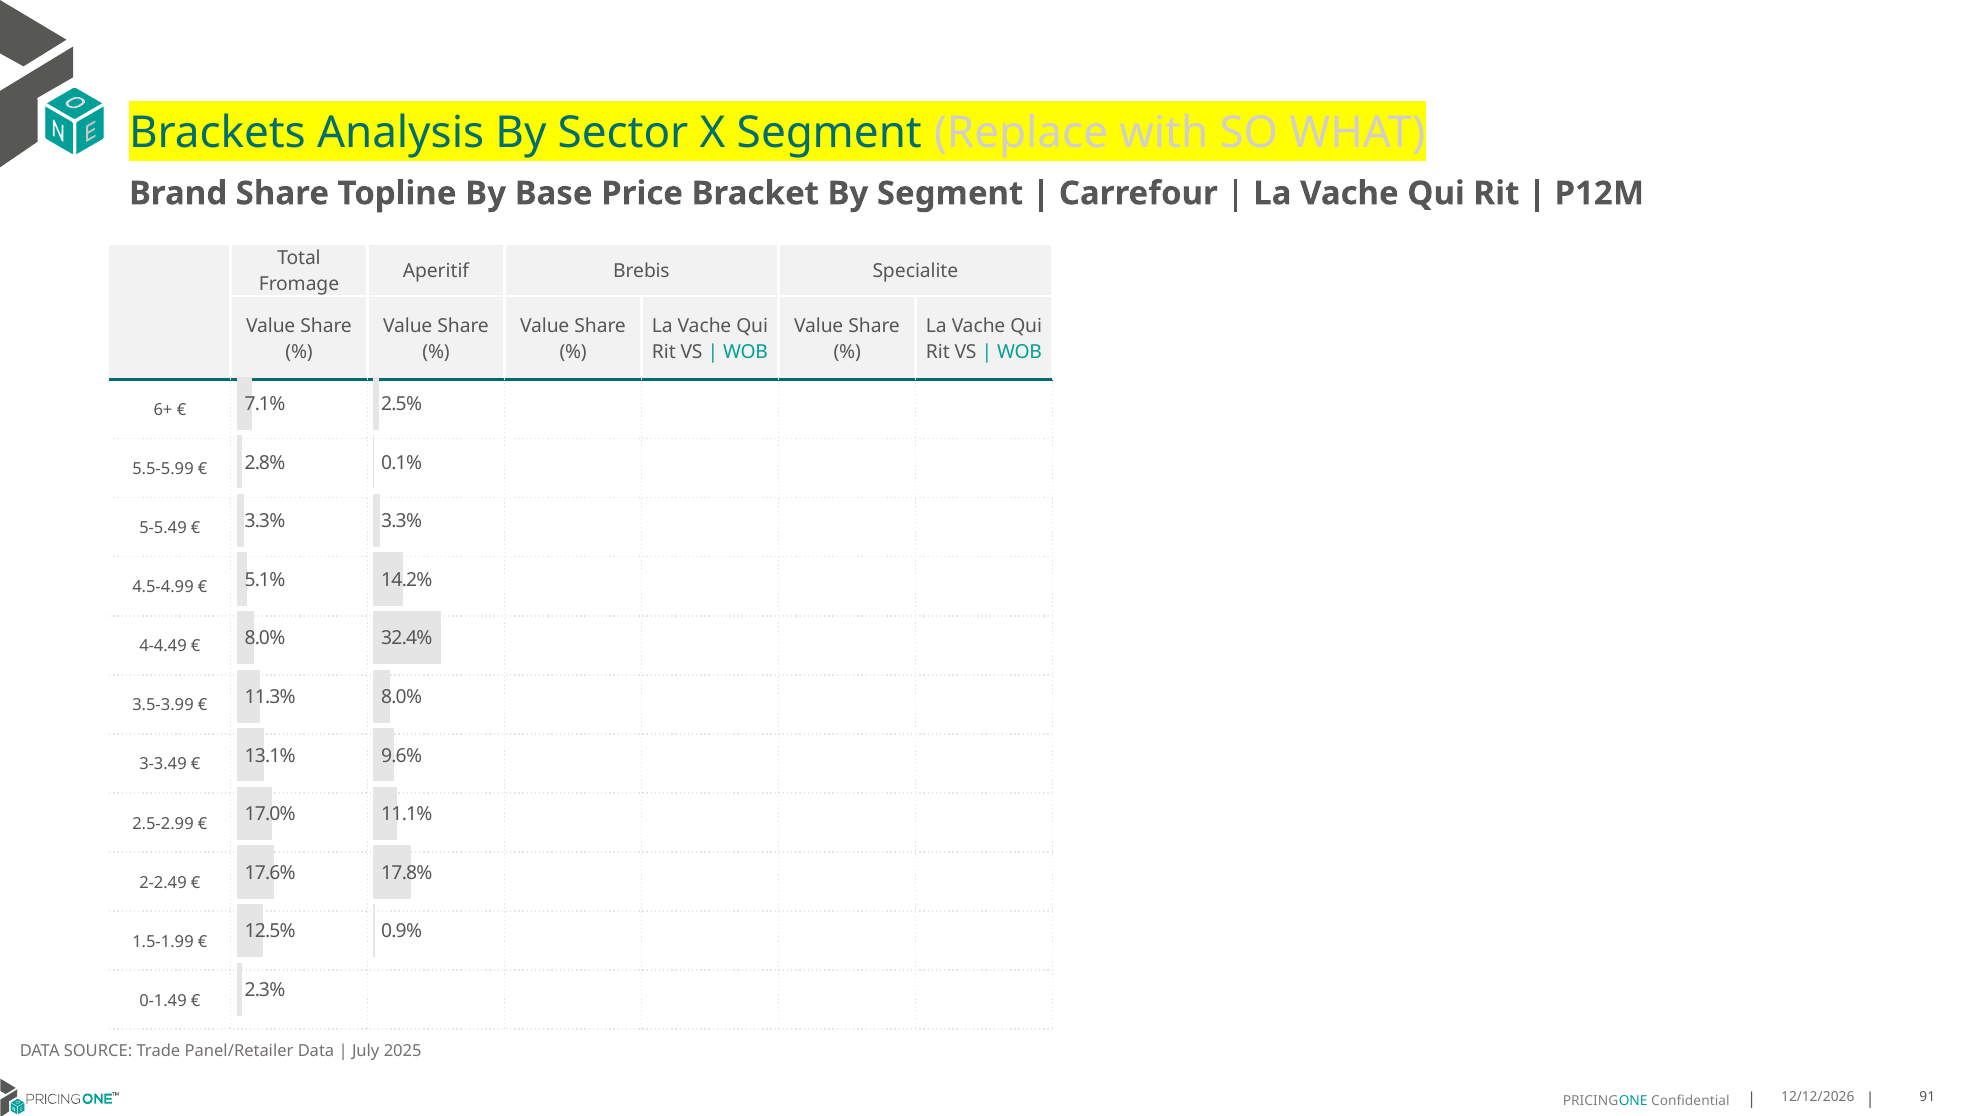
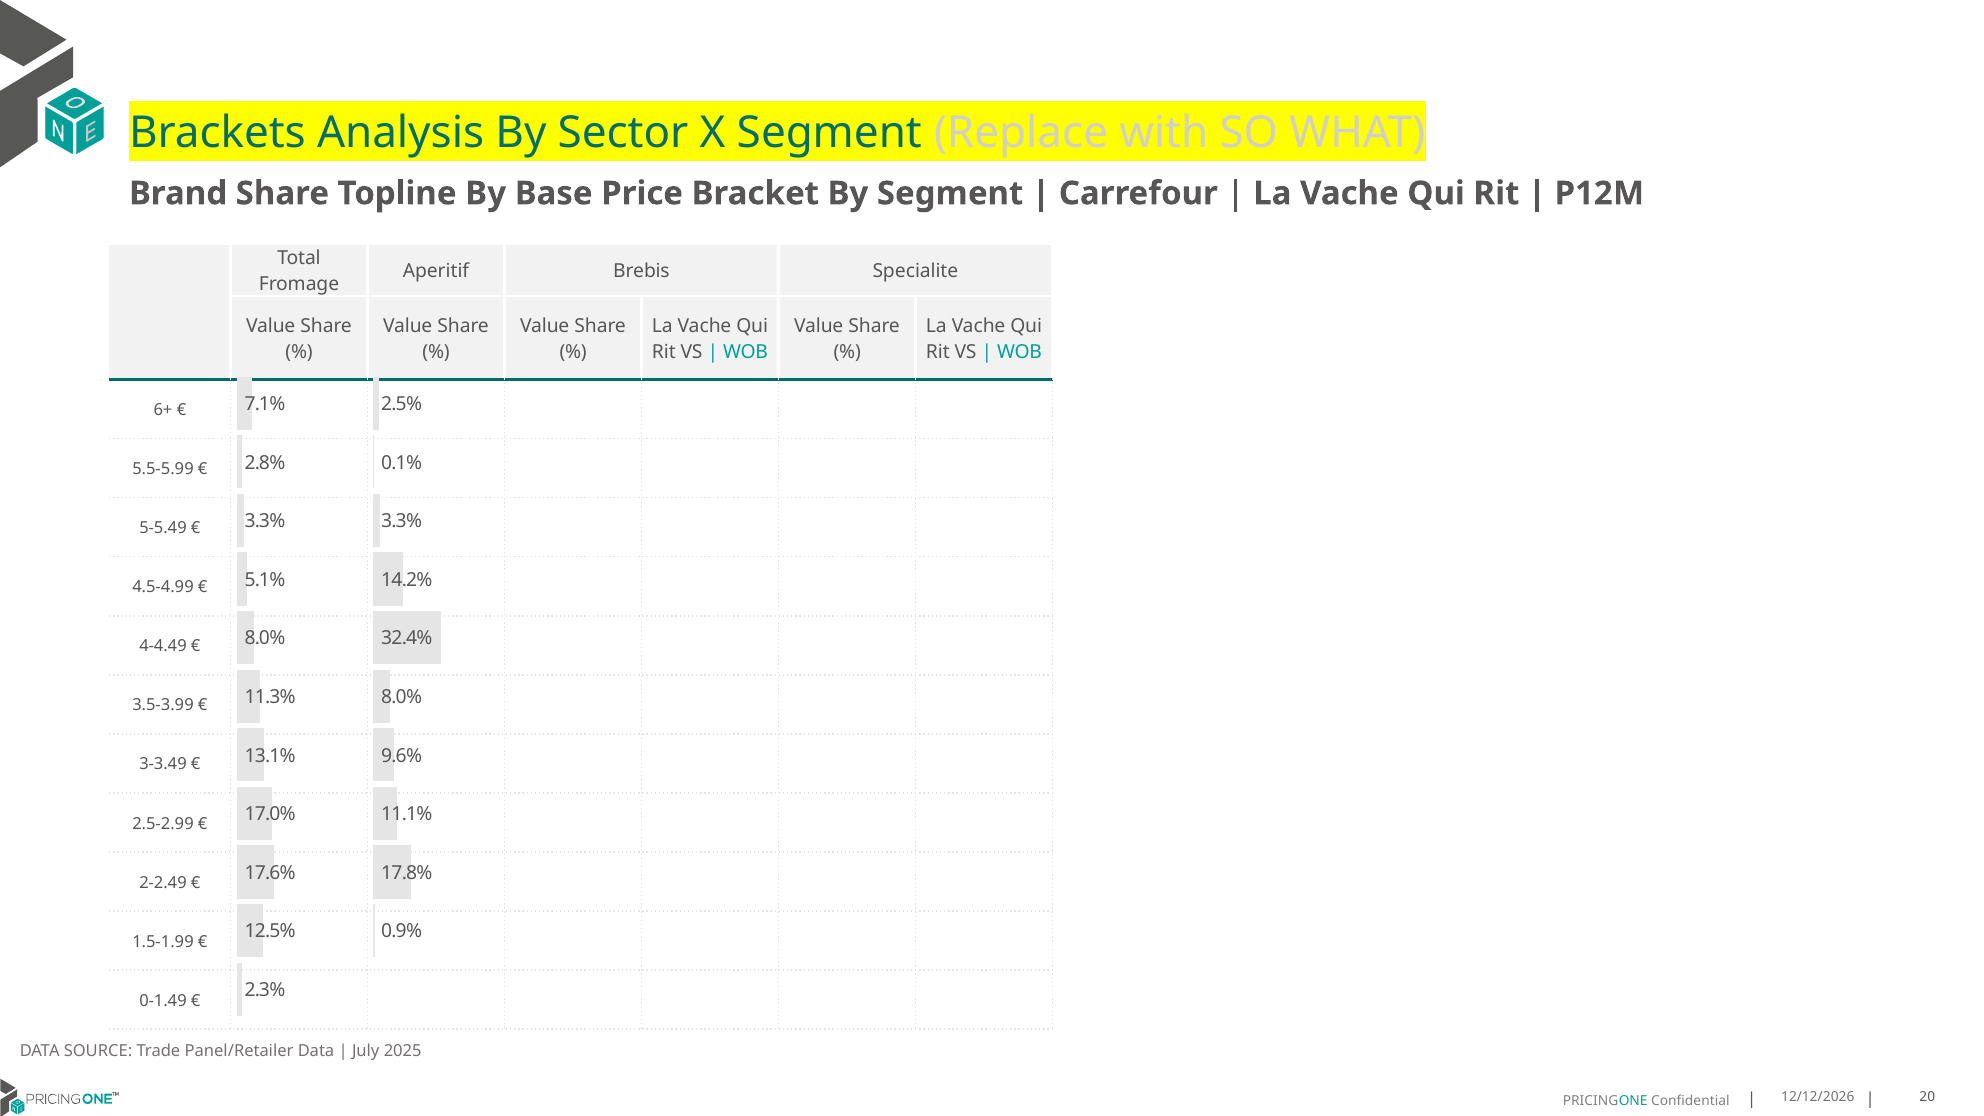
91: 91 -> 20
